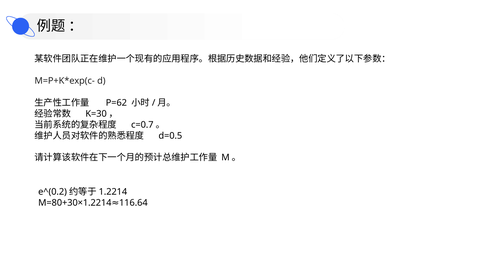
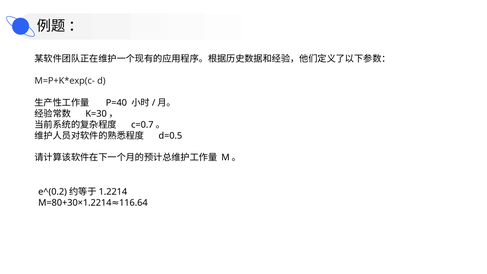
P=62: P=62 -> P=40
